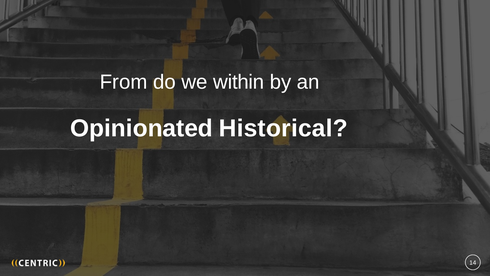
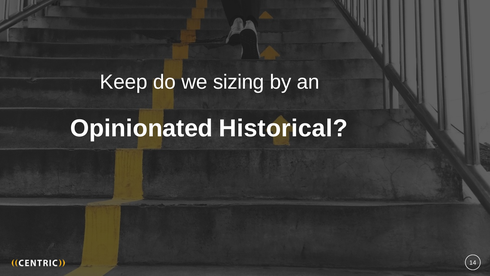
From: From -> Keep
within: within -> sizing
